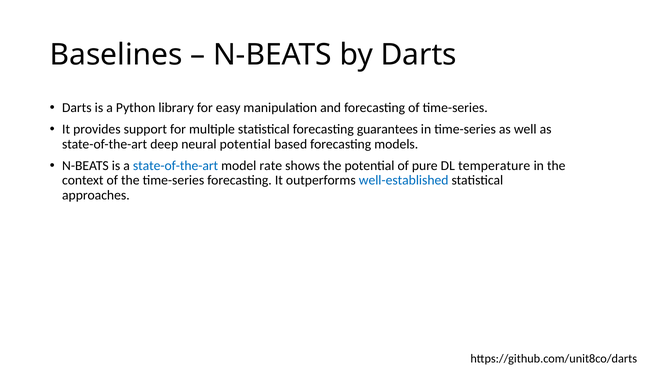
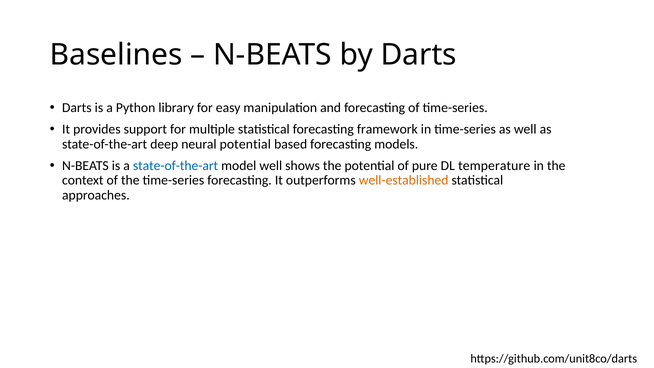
guarantees: guarantees -> framework
model rate: rate -> well
well-established colour: blue -> orange
